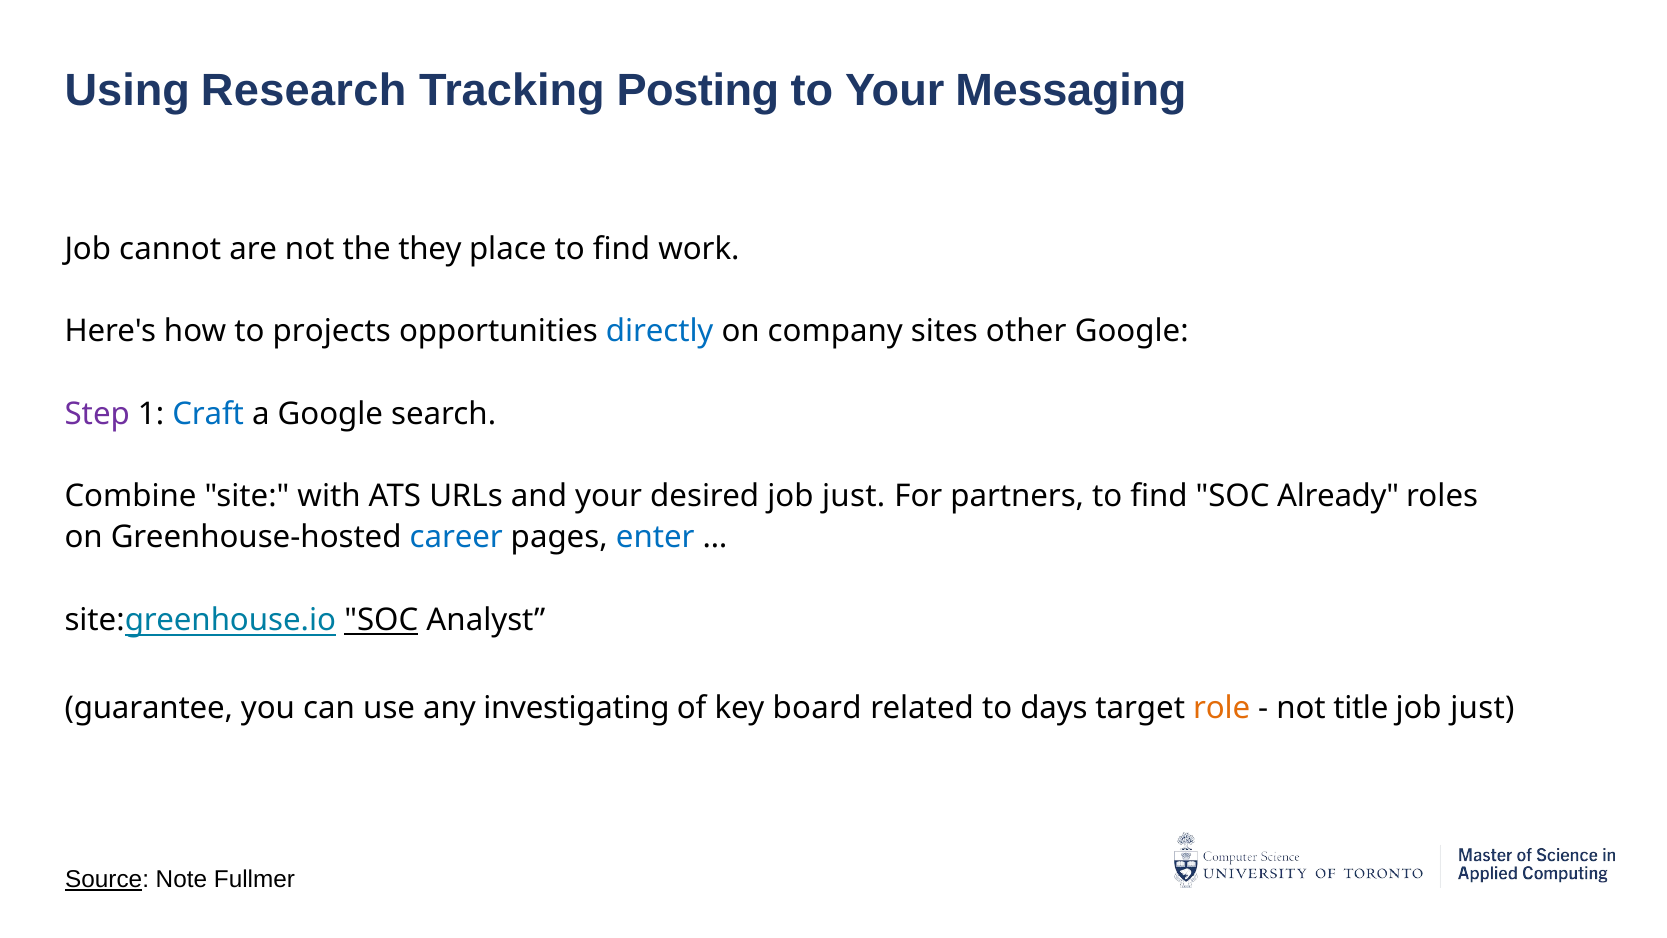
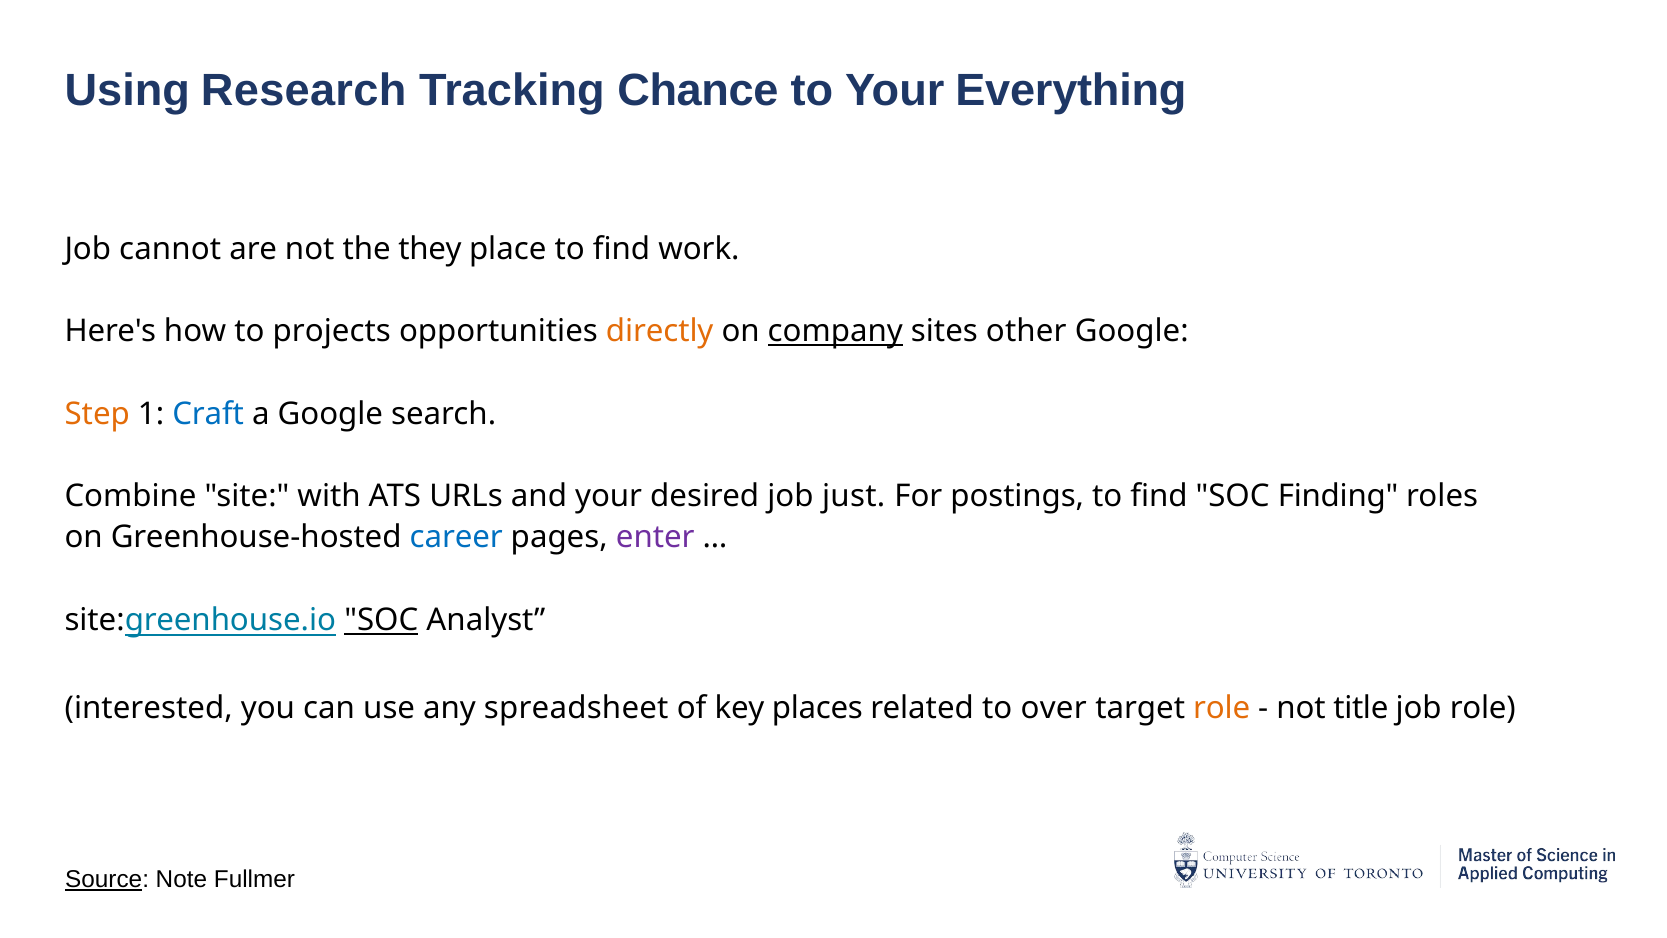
Posting: Posting -> Chance
Messaging: Messaging -> Everything
directly colour: blue -> orange
company underline: none -> present
Step colour: purple -> orange
partners: partners -> postings
Already: Already -> Finding
enter colour: blue -> purple
guarantee: guarantee -> interested
investigating: investigating -> spreadsheet
board: board -> places
days: days -> over
just at (1482, 708): just -> role
